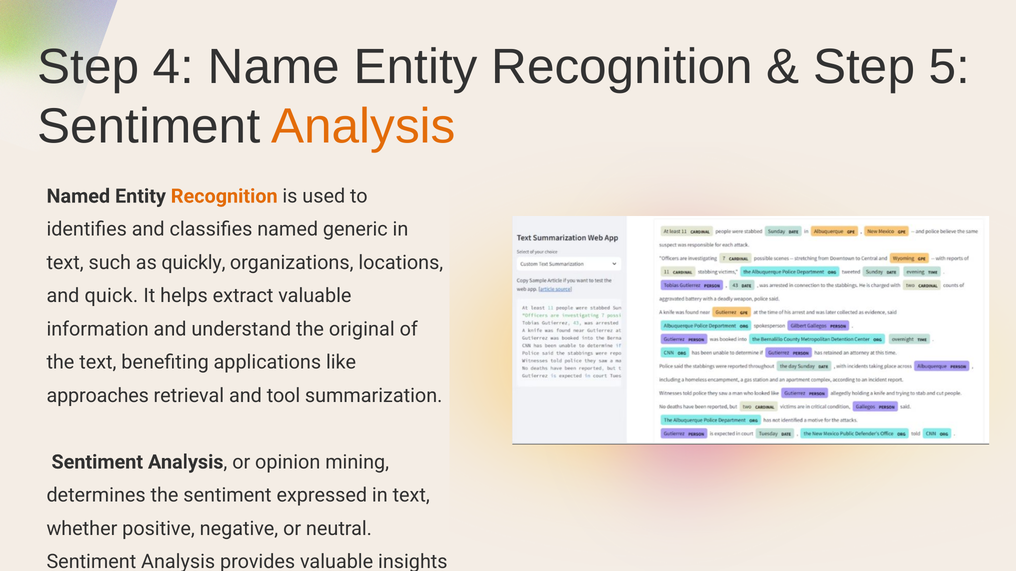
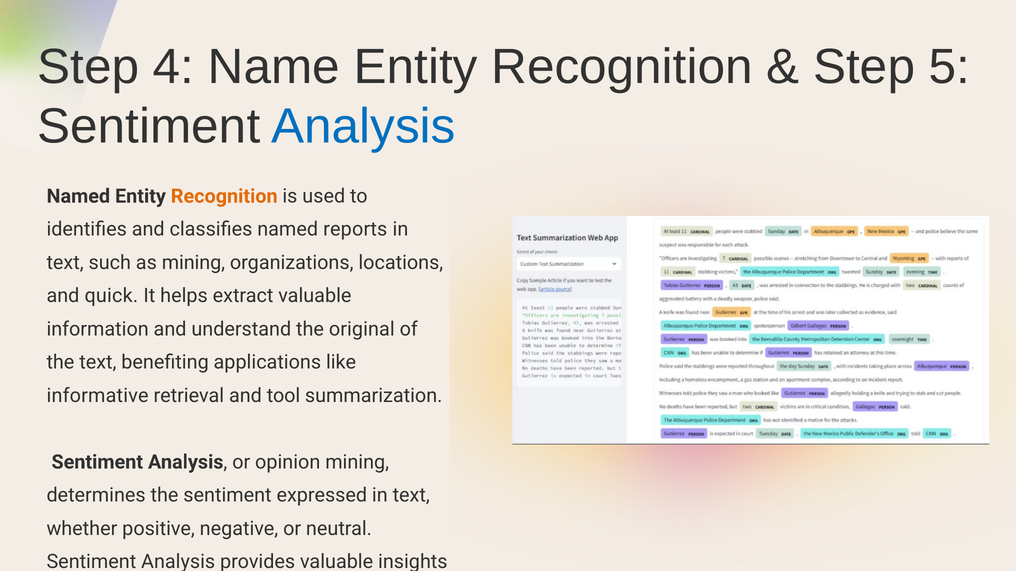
Analysis at (364, 127) colour: orange -> blue
generic: generic -> reports
as quickly: quickly -> mining
approaches: approaches -> informative
